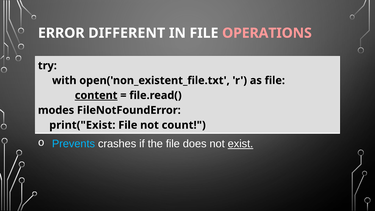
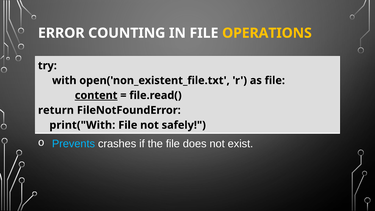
DIFFERENT: DIFFERENT -> COUNTING
OPERATIONS colour: pink -> yellow
modes: modes -> return
print("Exist: print("Exist -> print("With
count: count -> safely
exist underline: present -> none
